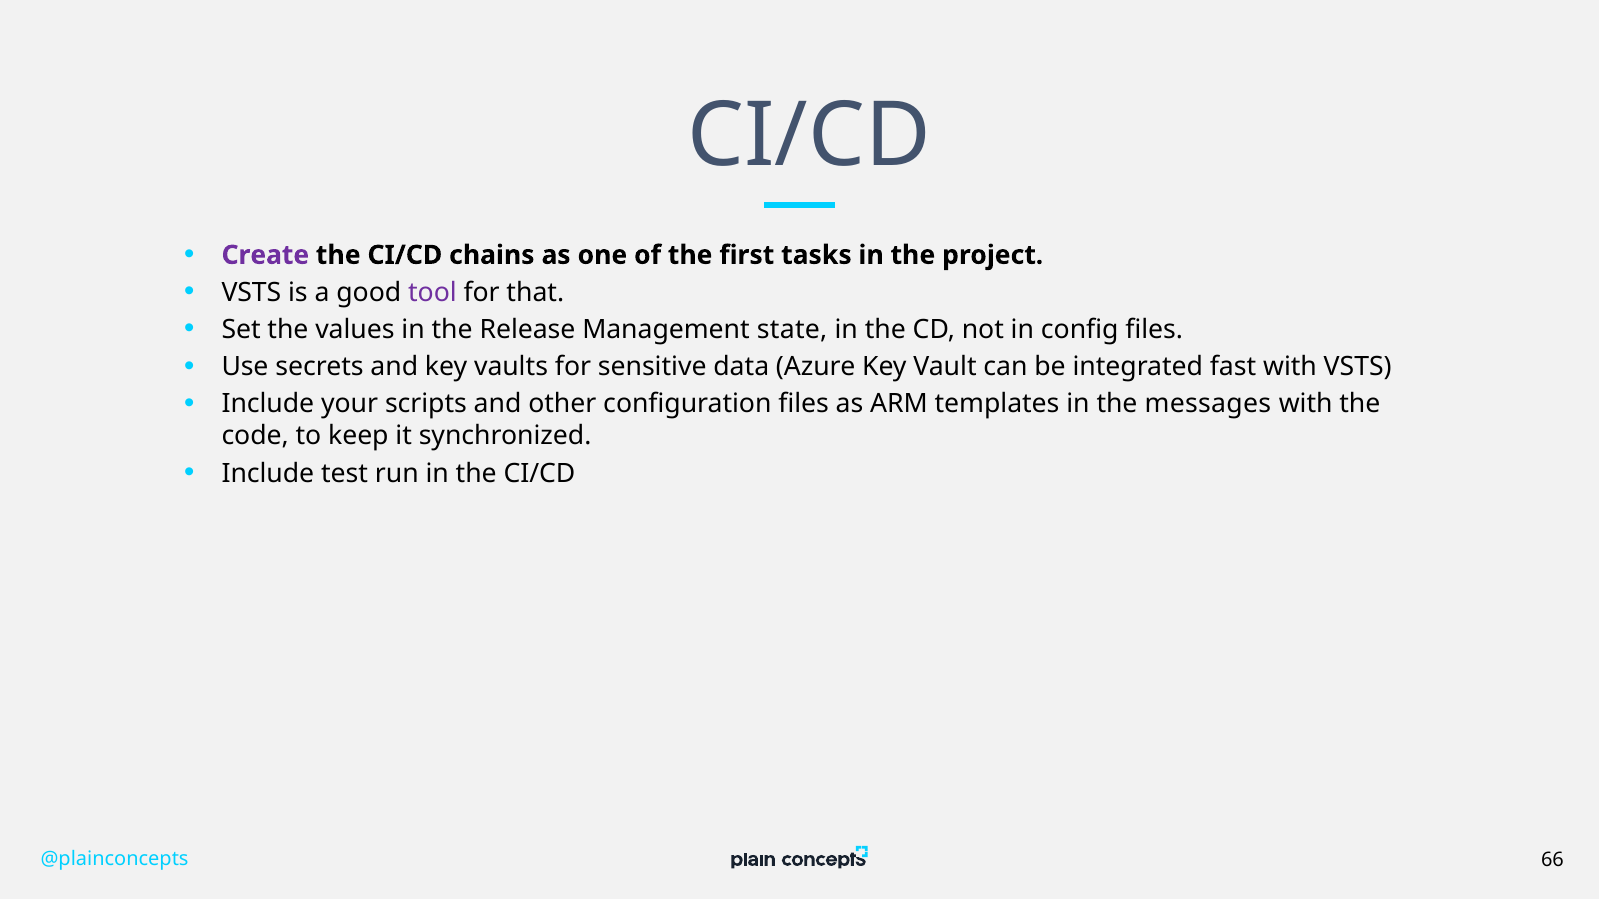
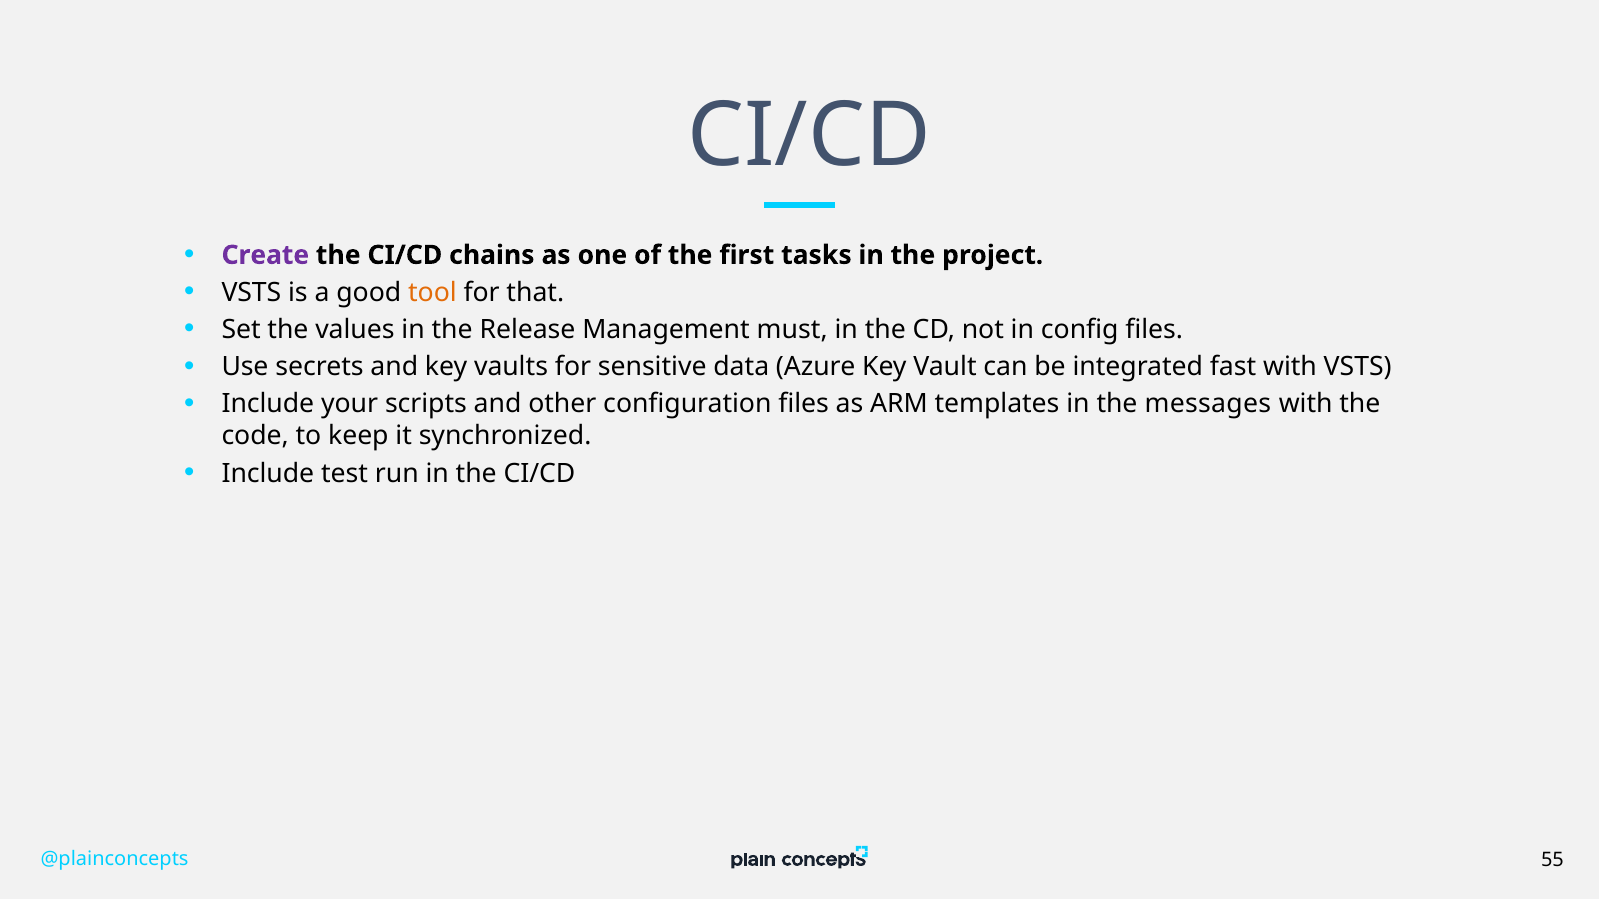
tool colour: purple -> orange
state: state -> must
66: 66 -> 55
